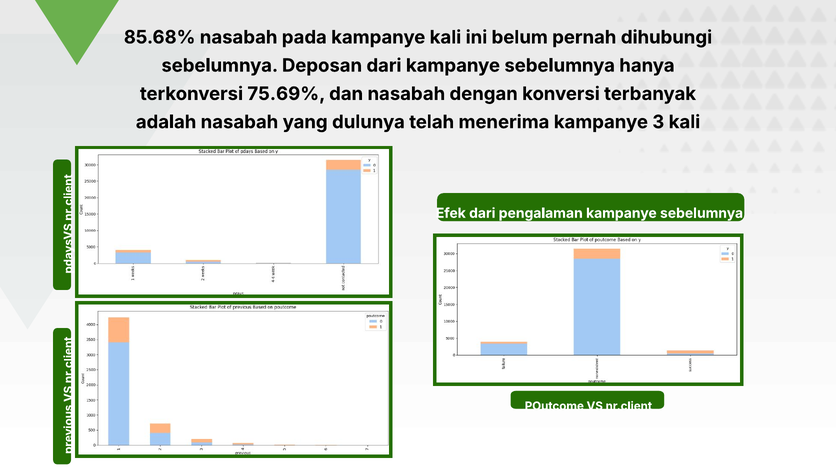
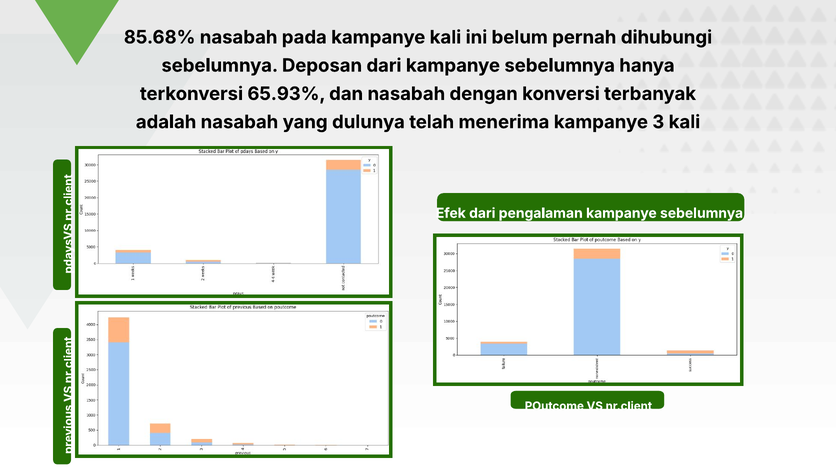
75.69%: 75.69% -> 65.93%
